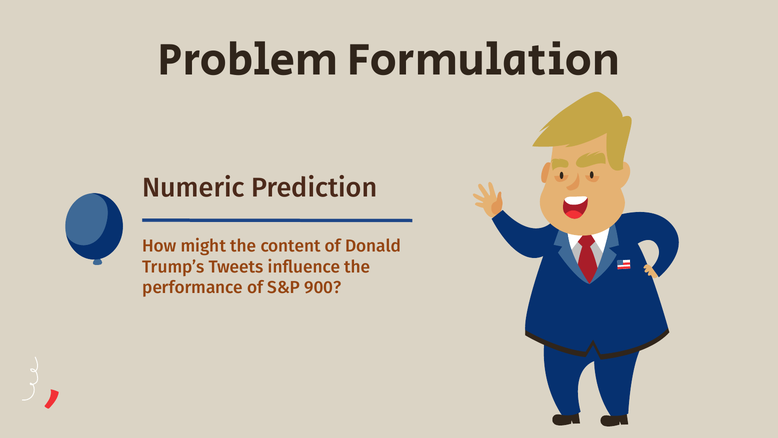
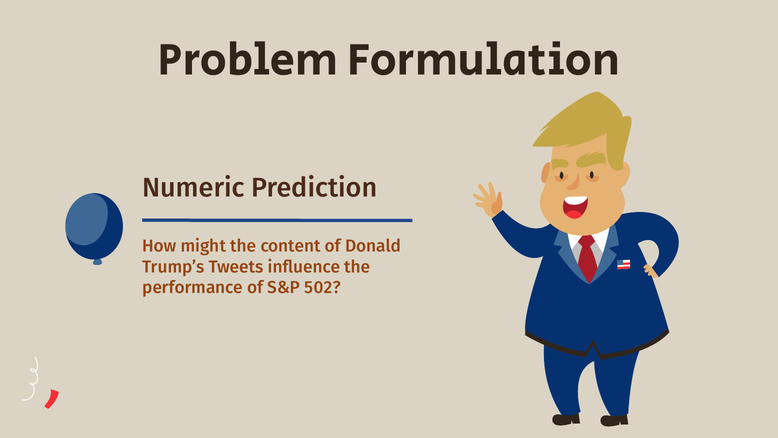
900: 900 -> 502
